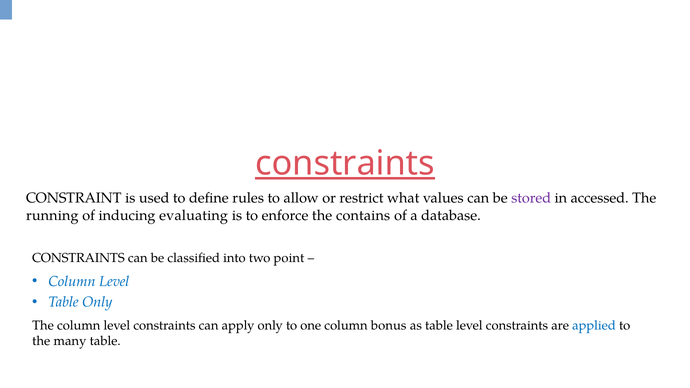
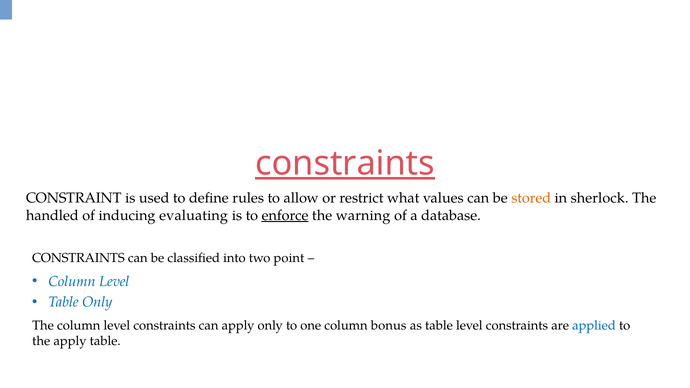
stored colour: purple -> orange
accessed: accessed -> sherlock
running: running -> handled
enforce underline: none -> present
contains: contains -> warning
the many: many -> apply
